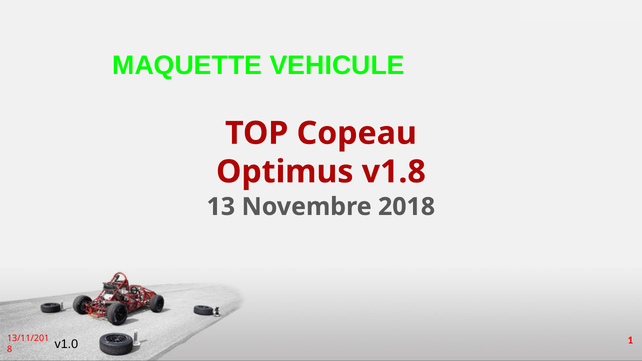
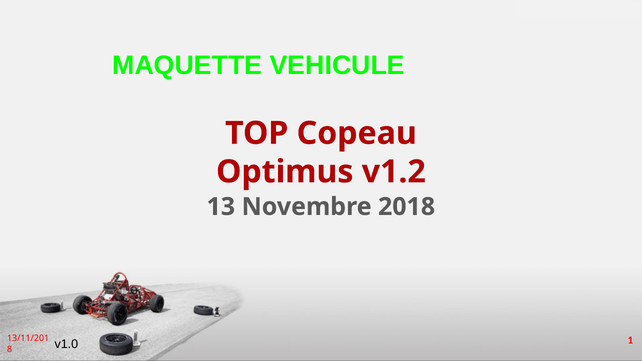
v1.8: v1.8 -> v1.2
